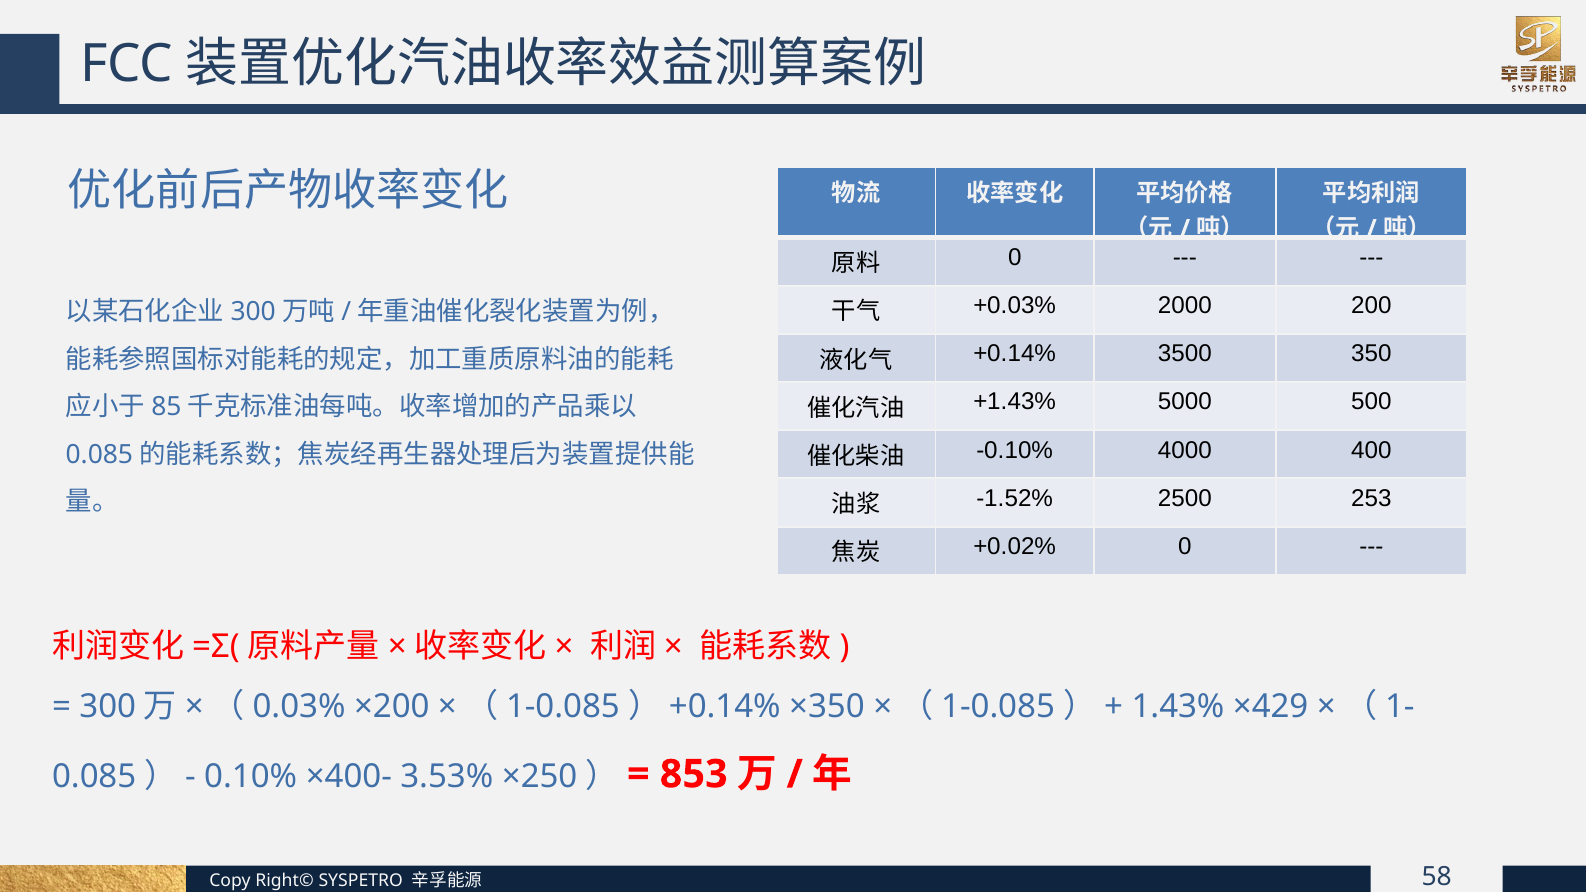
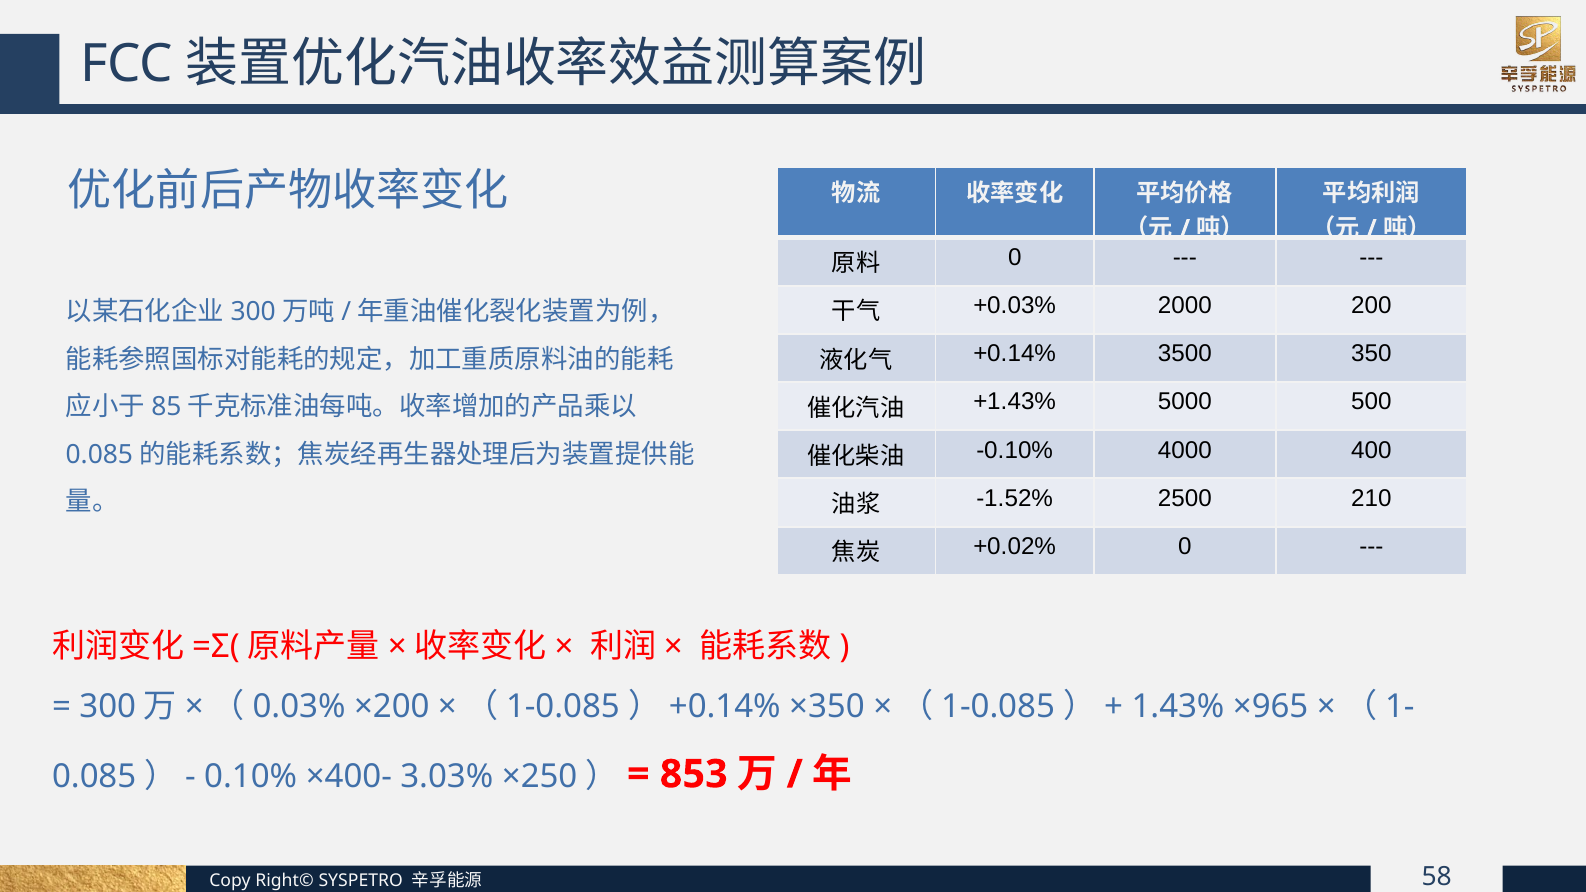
253: 253 -> 210
×429: ×429 -> ×965
3.53%: 3.53% -> 3.03%
